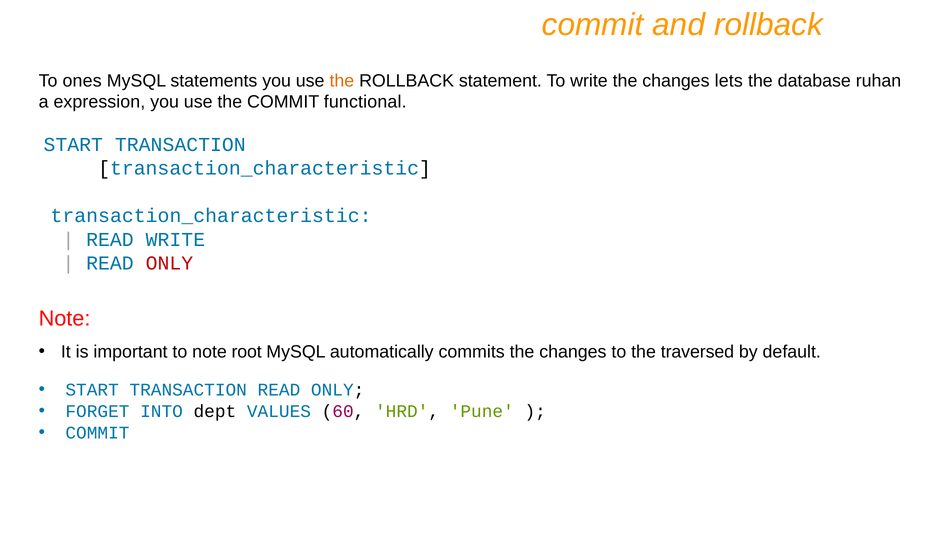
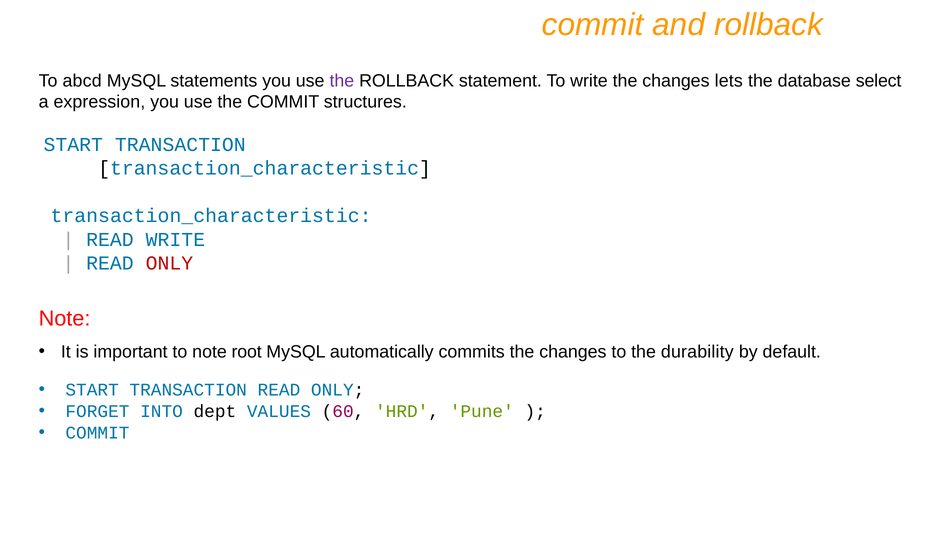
ones: ones -> abcd
the at (342, 81) colour: orange -> purple
ruhan: ruhan -> select
functional: functional -> structures
traversed: traversed -> durability
